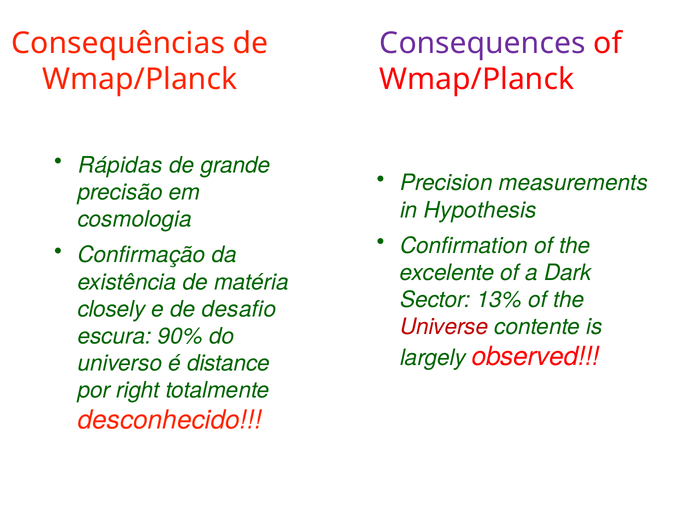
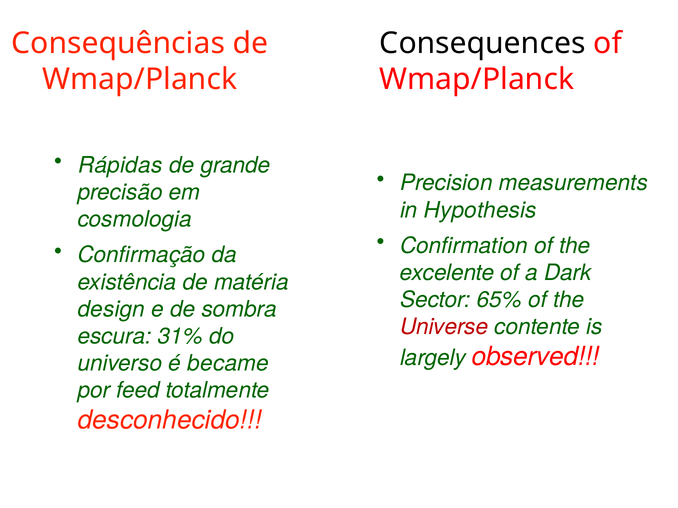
Consequences colour: purple -> black
13%: 13% -> 65%
closely: closely -> design
desafio: desafio -> sombra
90%: 90% -> 31%
distance: distance -> became
right: right -> feed
